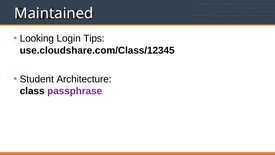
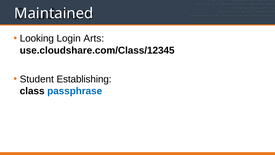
Tips: Tips -> Arts
Architecture: Architecture -> Establishing
passphrase colour: purple -> blue
